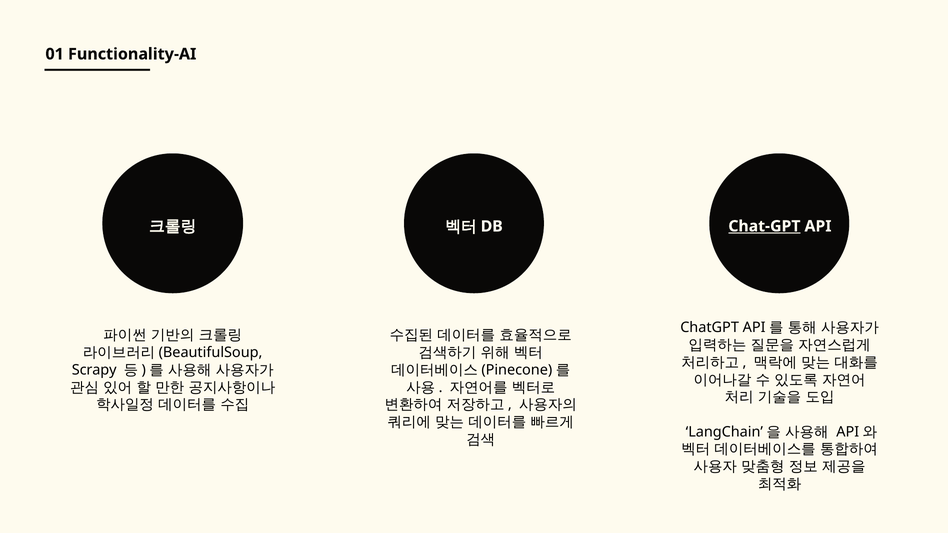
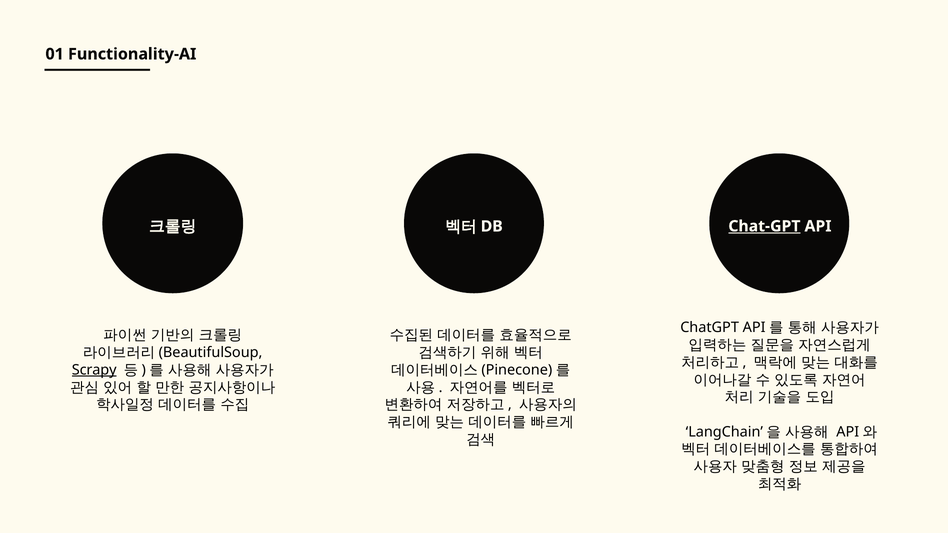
Scrapy underline: none -> present
